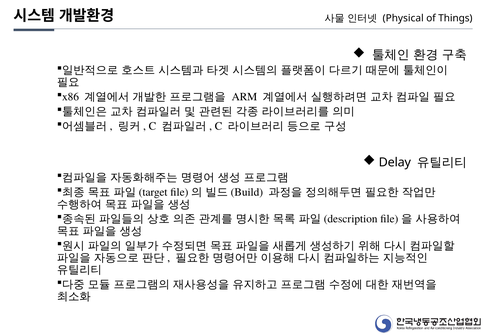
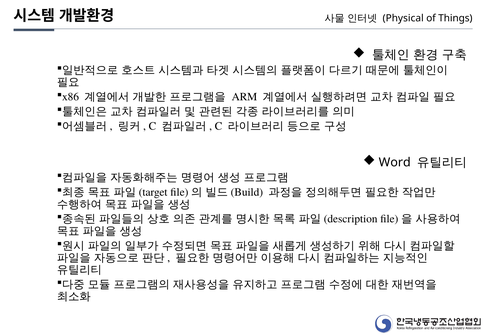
Delay: Delay -> Word
